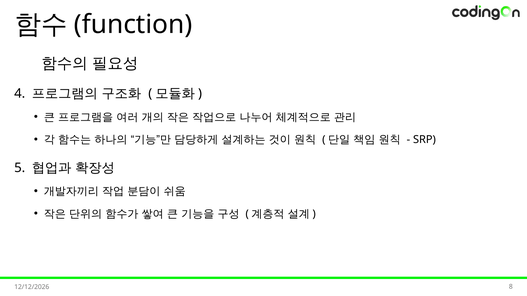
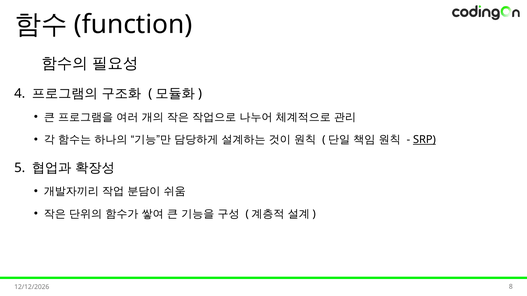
SRP underline: none -> present
